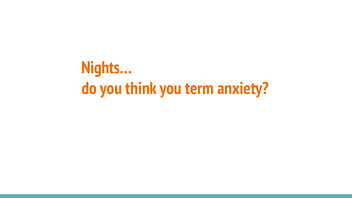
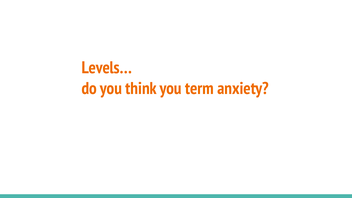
Nights…: Nights… -> Levels…
